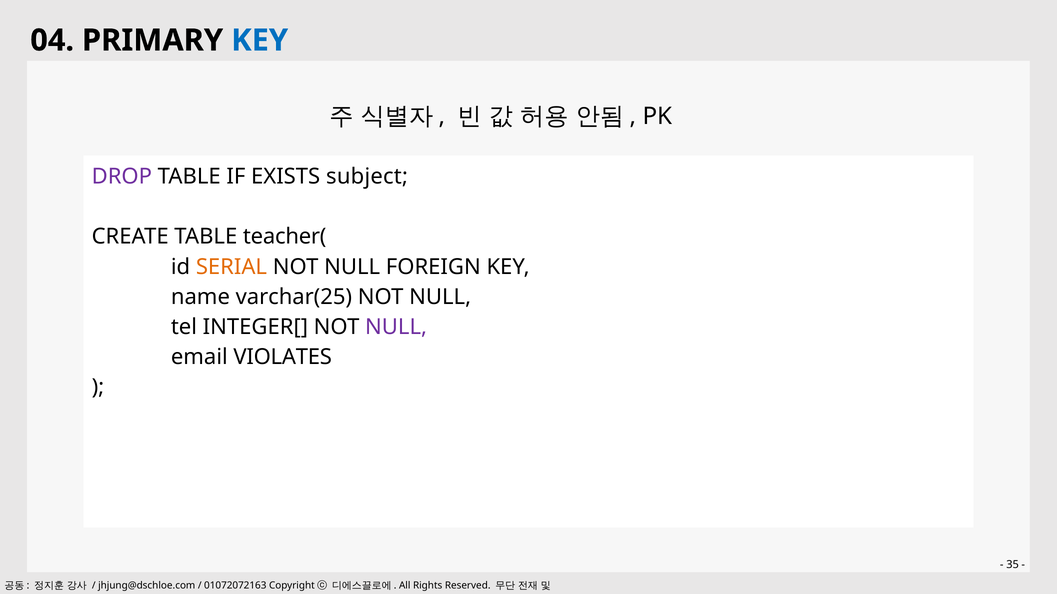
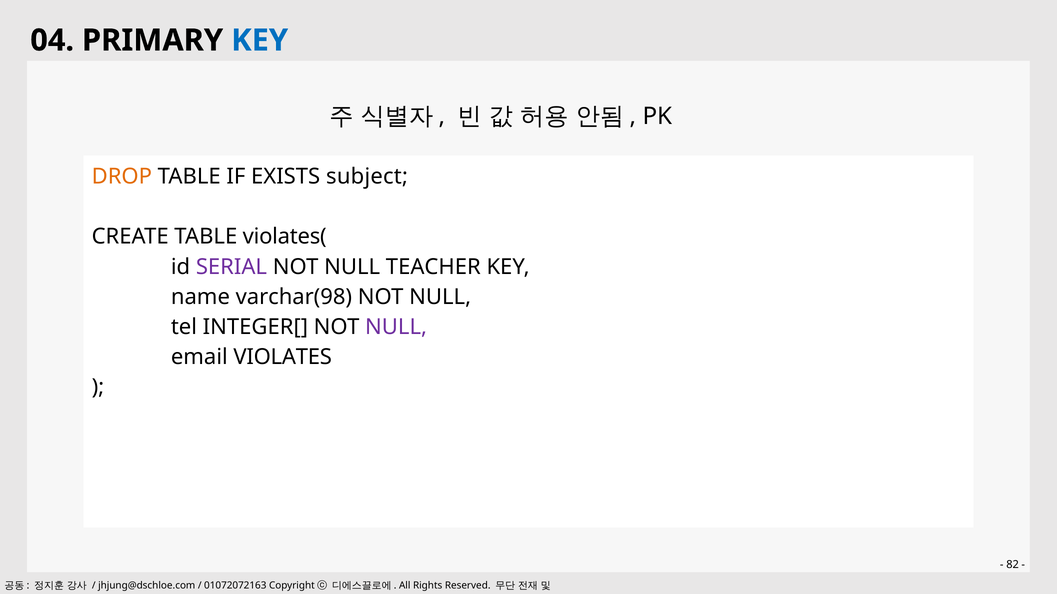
DROP colour: purple -> orange
teacher(: teacher( -> violates(
SERIAL colour: orange -> purple
FOREIGN: FOREIGN -> TEACHER
varchar(25: varchar(25 -> varchar(98
35: 35 -> 82
